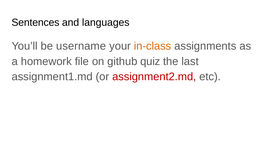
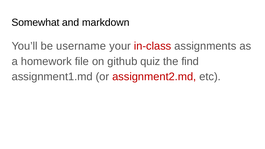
Sentences: Sentences -> Somewhat
languages: languages -> markdown
in-class colour: orange -> red
last: last -> find
